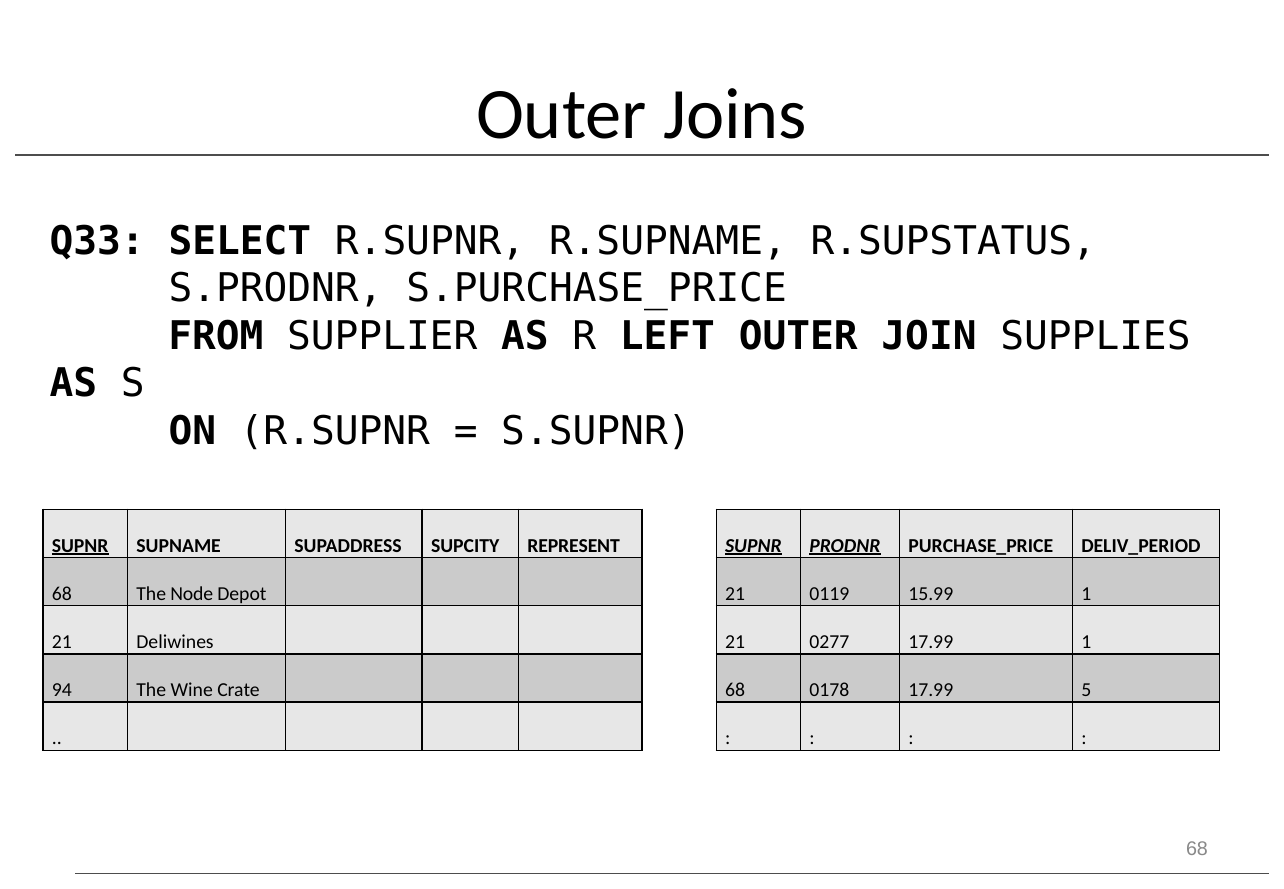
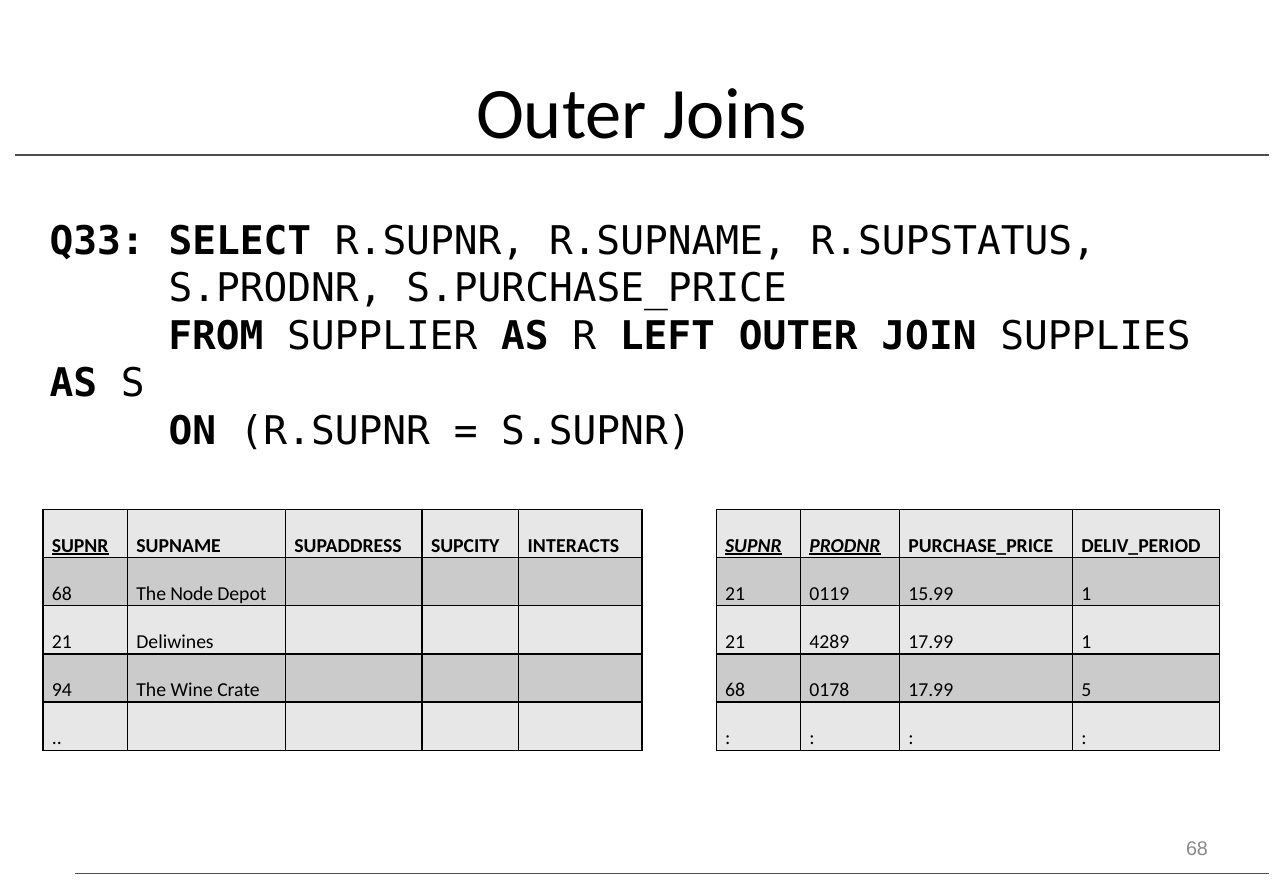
REPRESENT: REPRESENT -> INTERACTS
0277: 0277 -> 4289
